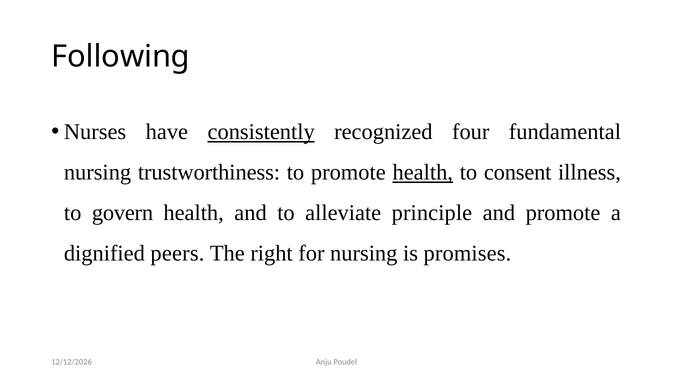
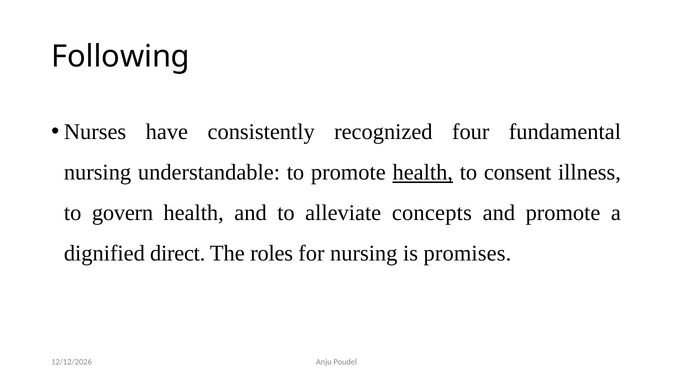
consistently underline: present -> none
trustworthiness: trustworthiness -> understandable
principle: principle -> concepts
peers: peers -> direct
right: right -> roles
